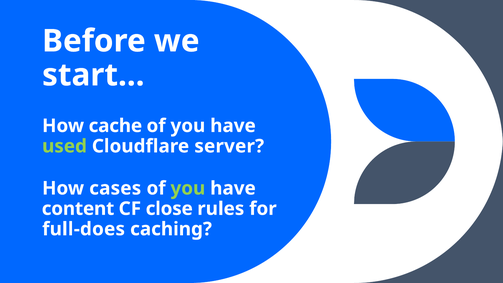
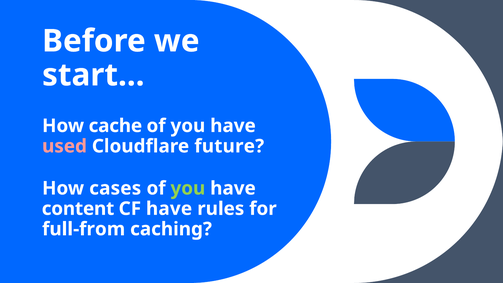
used colour: light green -> pink
server: server -> future
CF close: close -> have
full-does: full-does -> full-from
